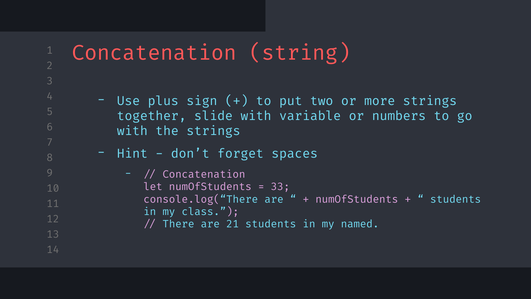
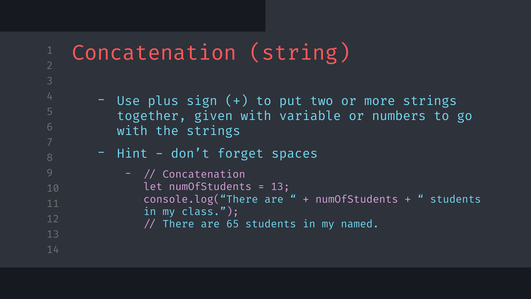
slide: slide -> given
33 at (280, 187): 33 -> 13
21: 21 -> 65
